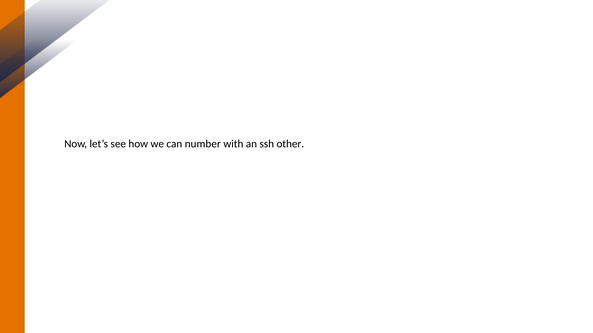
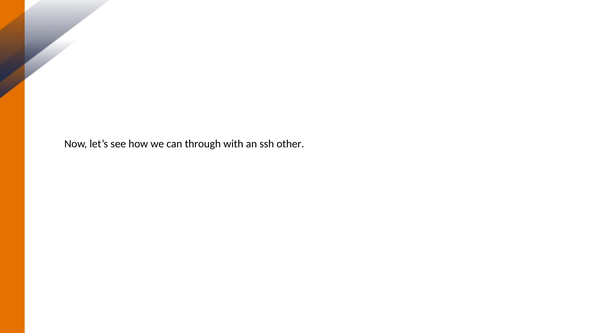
number: number -> through
